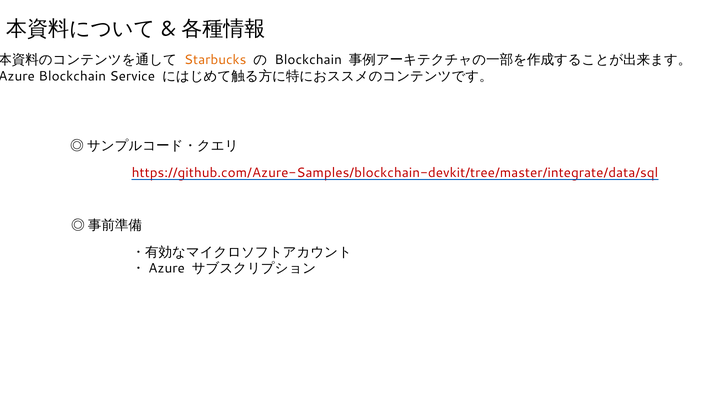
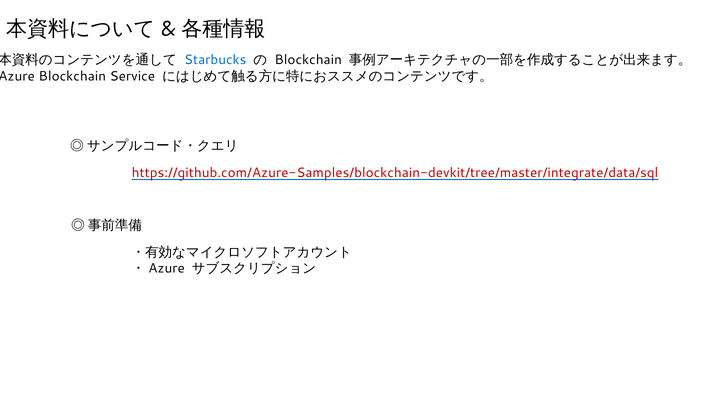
Starbucks colour: orange -> blue
